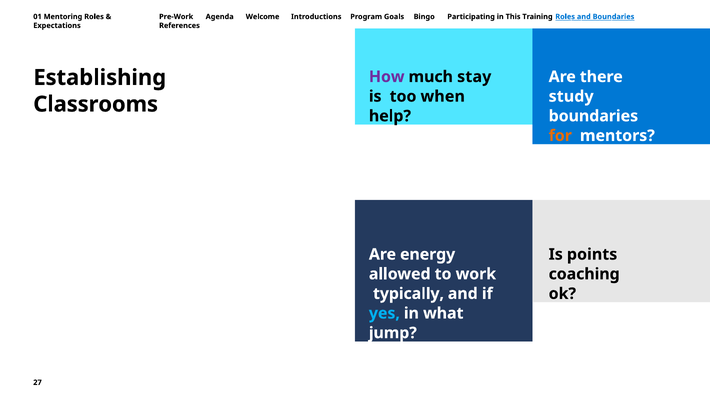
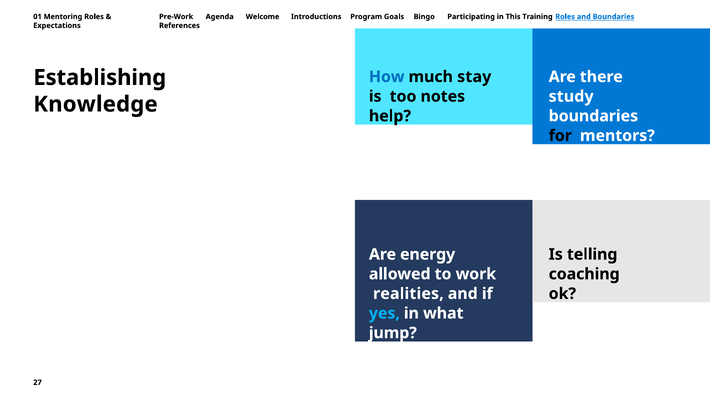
How colour: purple -> blue
when: when -> notes
Classrooms: Classrooms -> Knowledge
for colour: orange -> black
points: points -> telling
typically: typically -> realities
